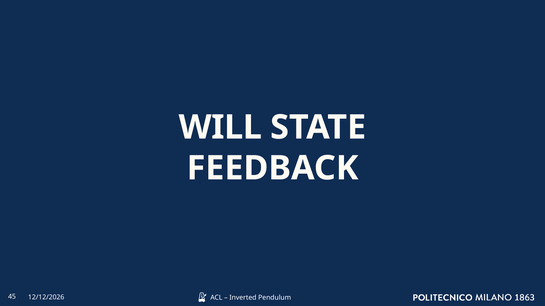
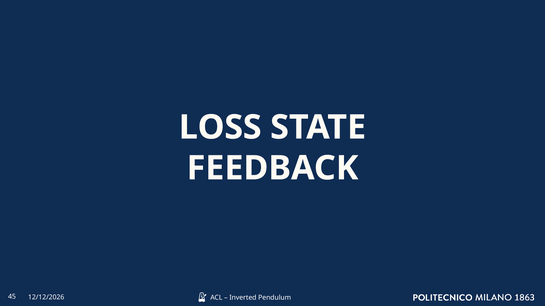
WILL: WILL -> LOSS
